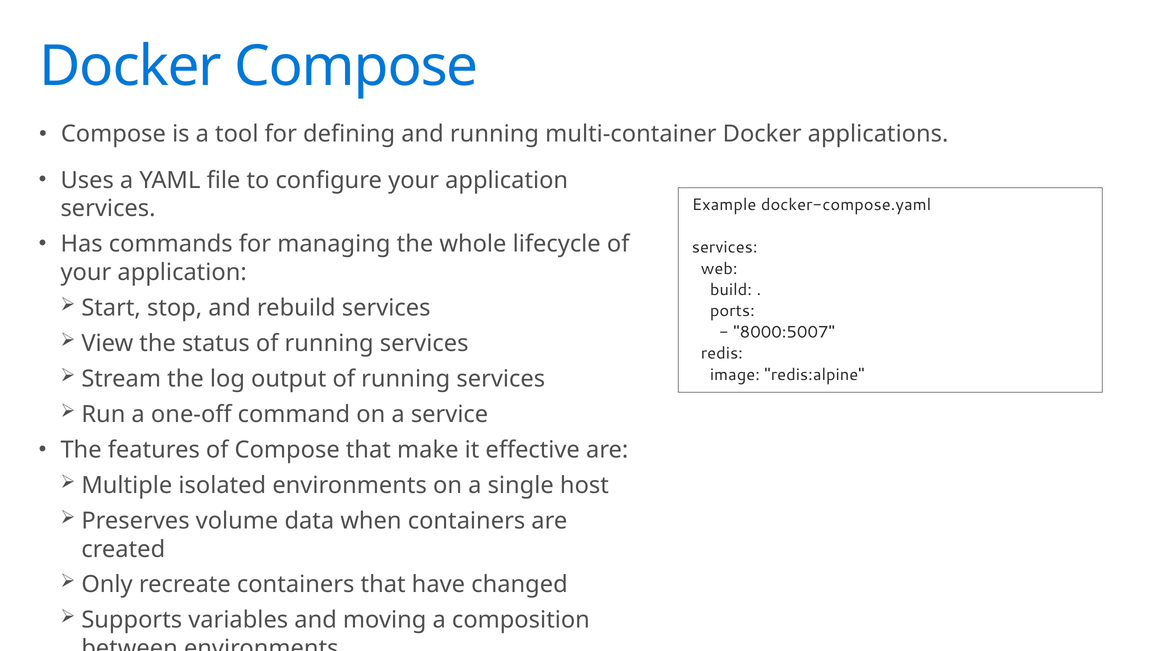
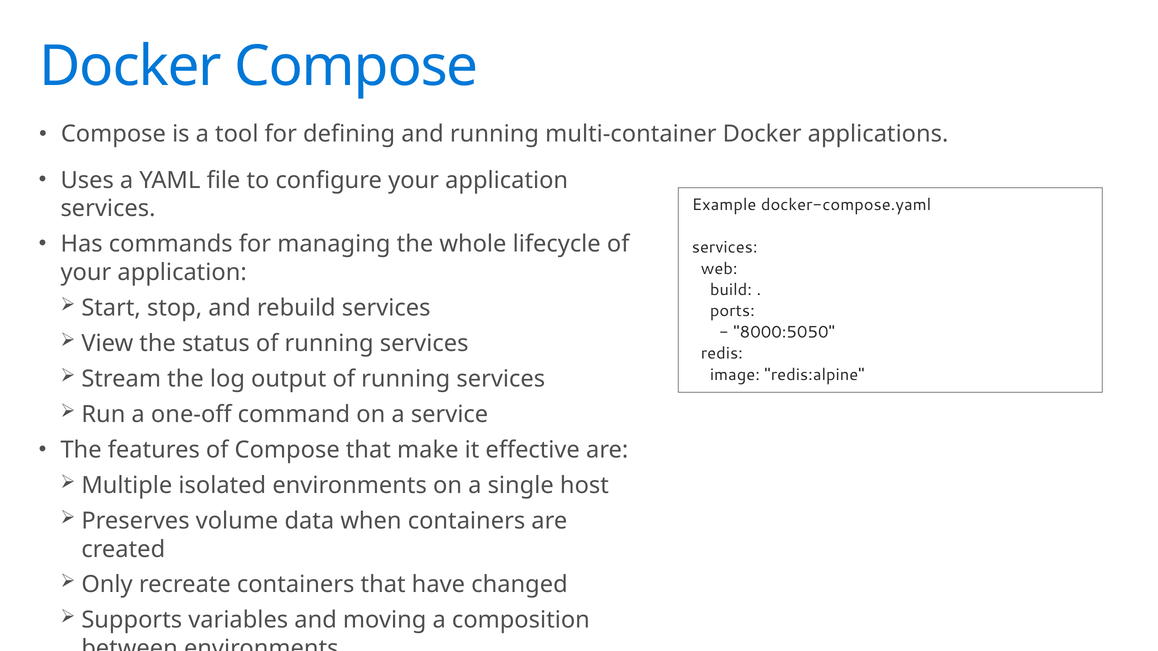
8000:5007: 8000:5007 -> 8000:5050
